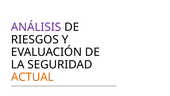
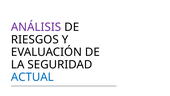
ACTUAL colour: orange -> blue
